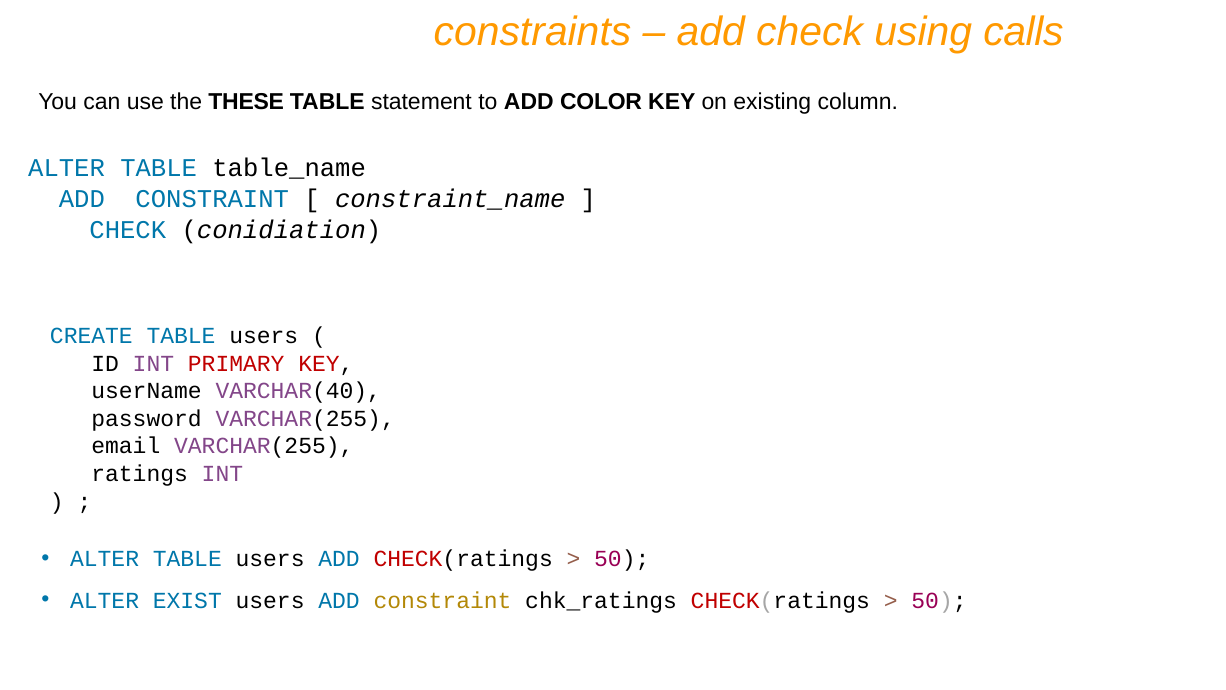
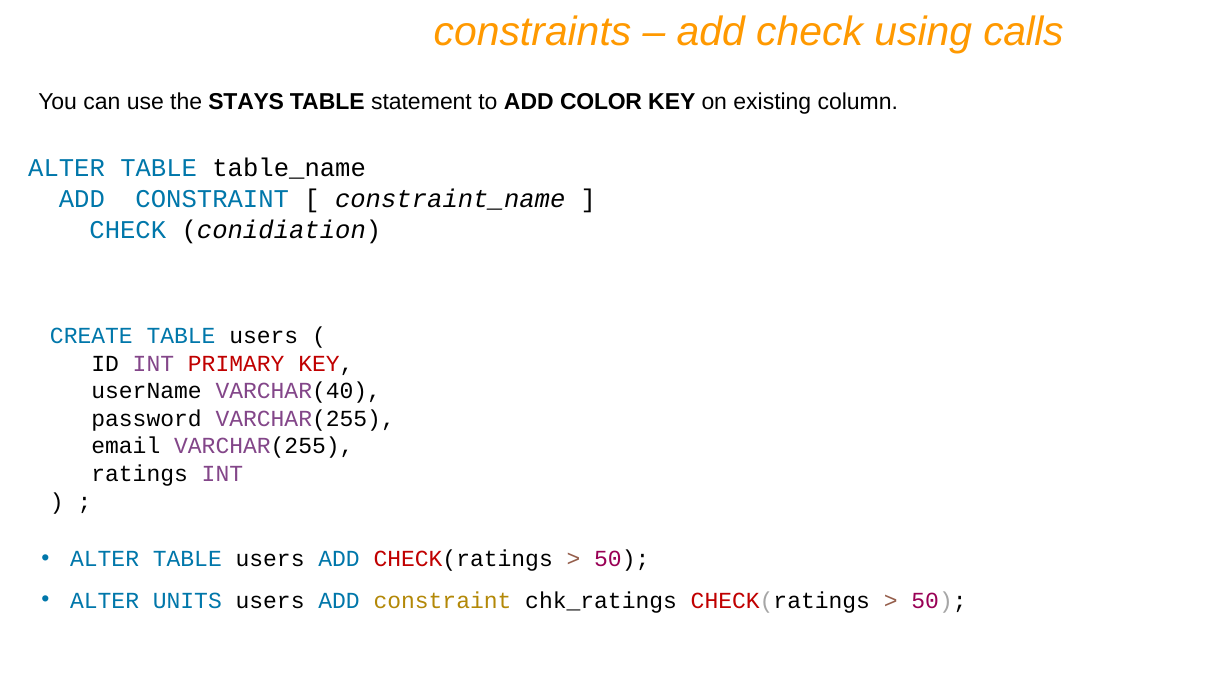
THESE: THESE -> STAYS
EXIST: EXIST -> UNITS
